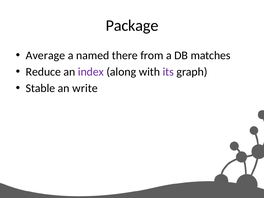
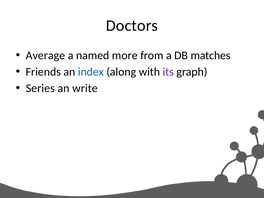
Package: Package -> Doctors
there: there -> more
Reduce: Reduce -> Friends
index colour: purple -> blue
Stable: Stable -> Series
